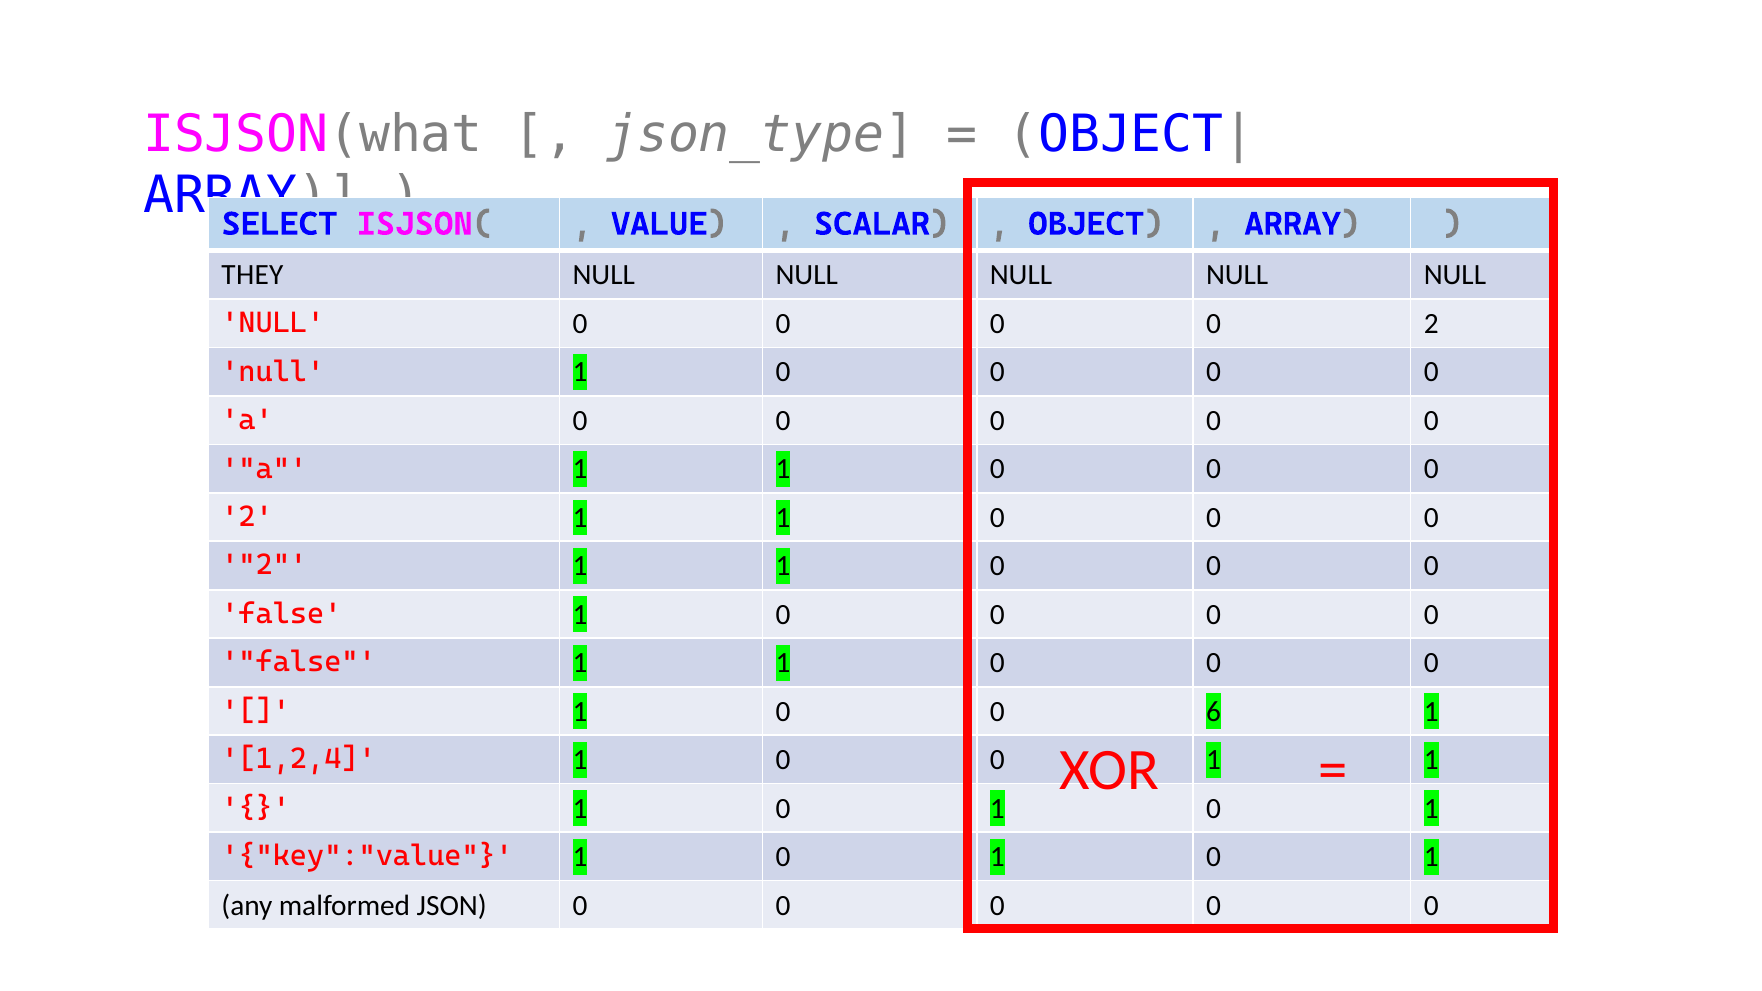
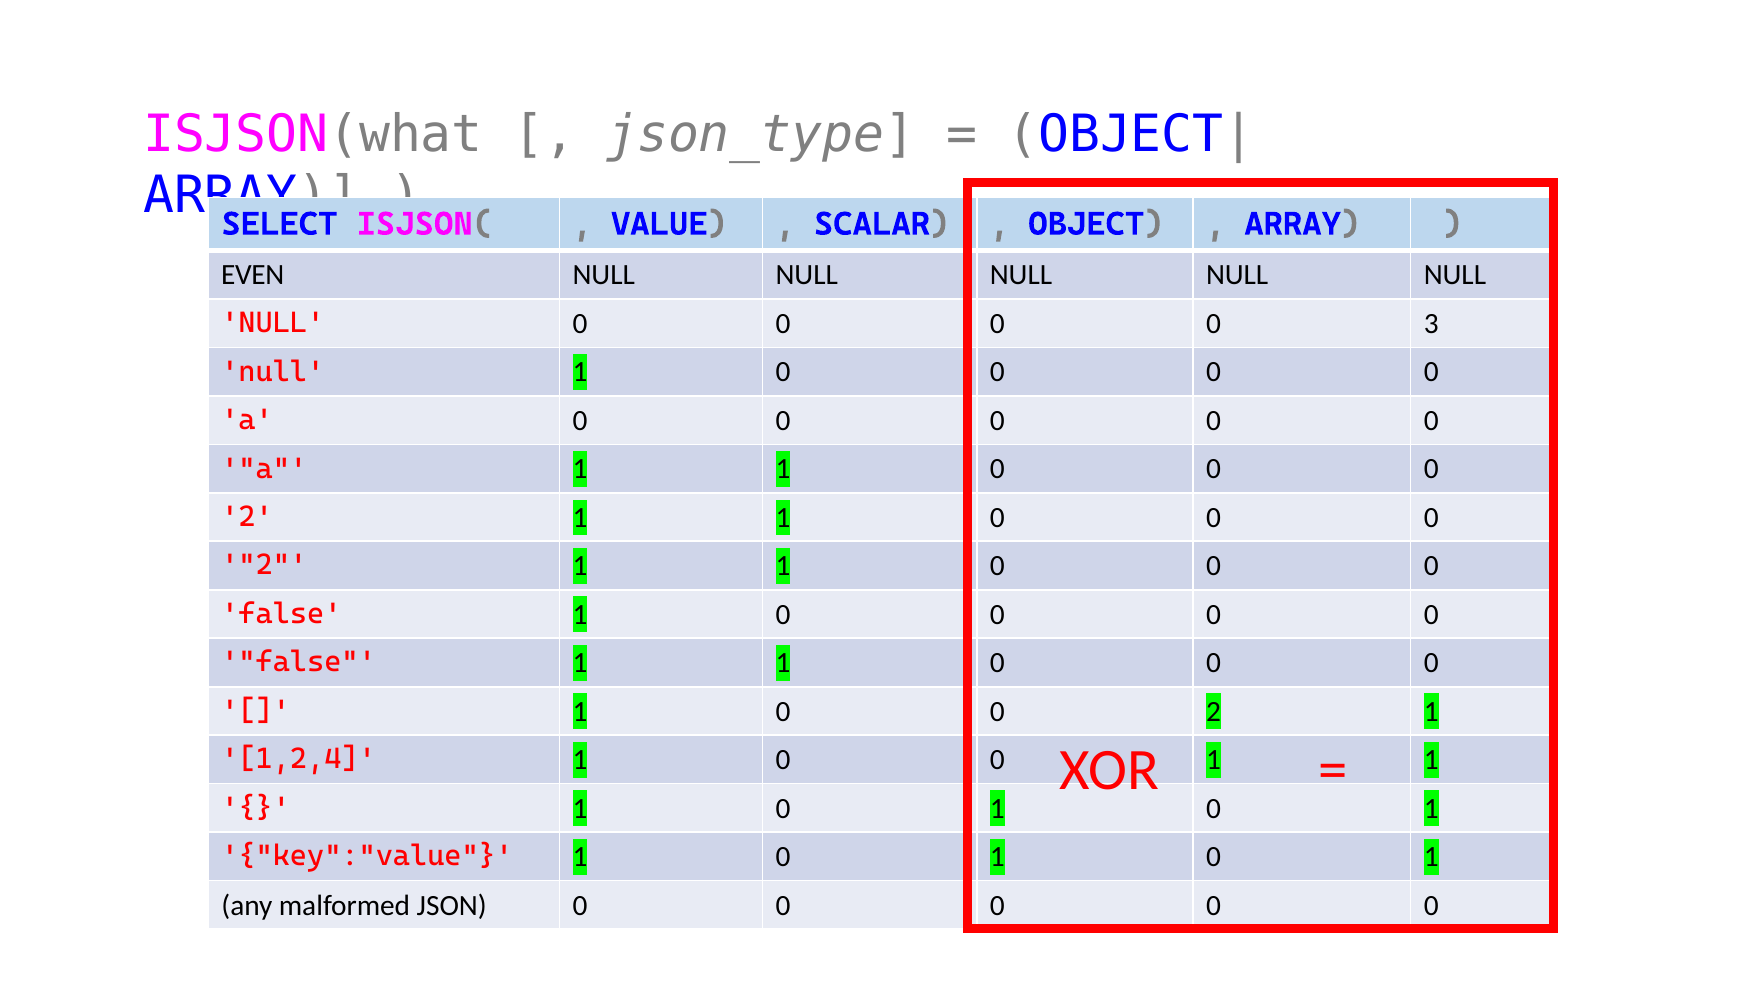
THEY: THEY -> EVEN
2 at (1431, 324): 2 -> 3
1 0 0 6: 6 -> 2
